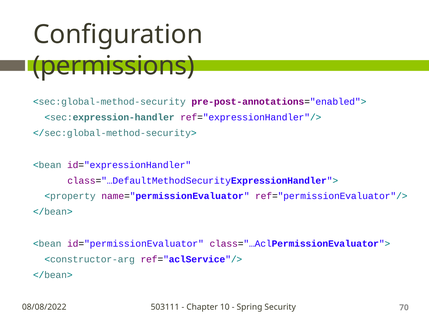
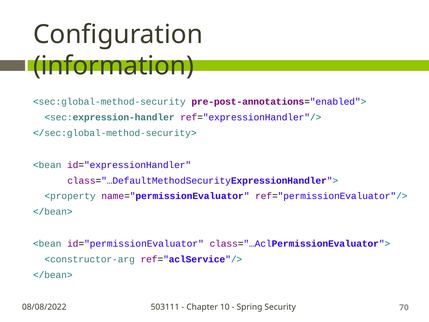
permissions: permissions -> information
